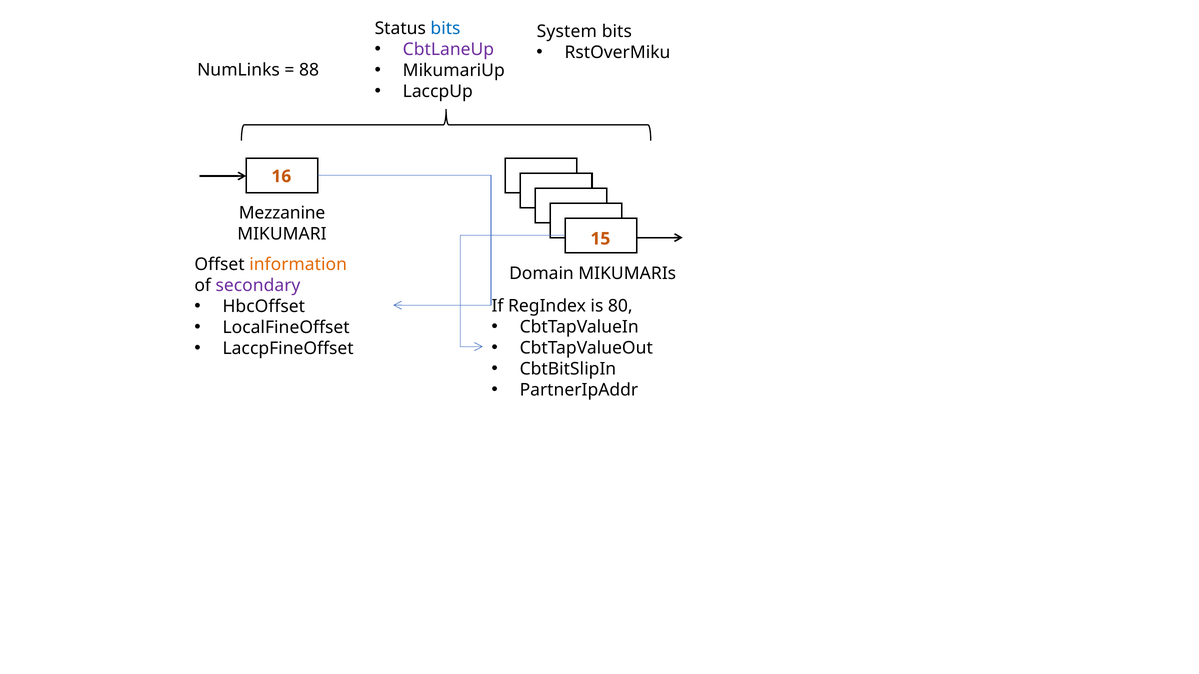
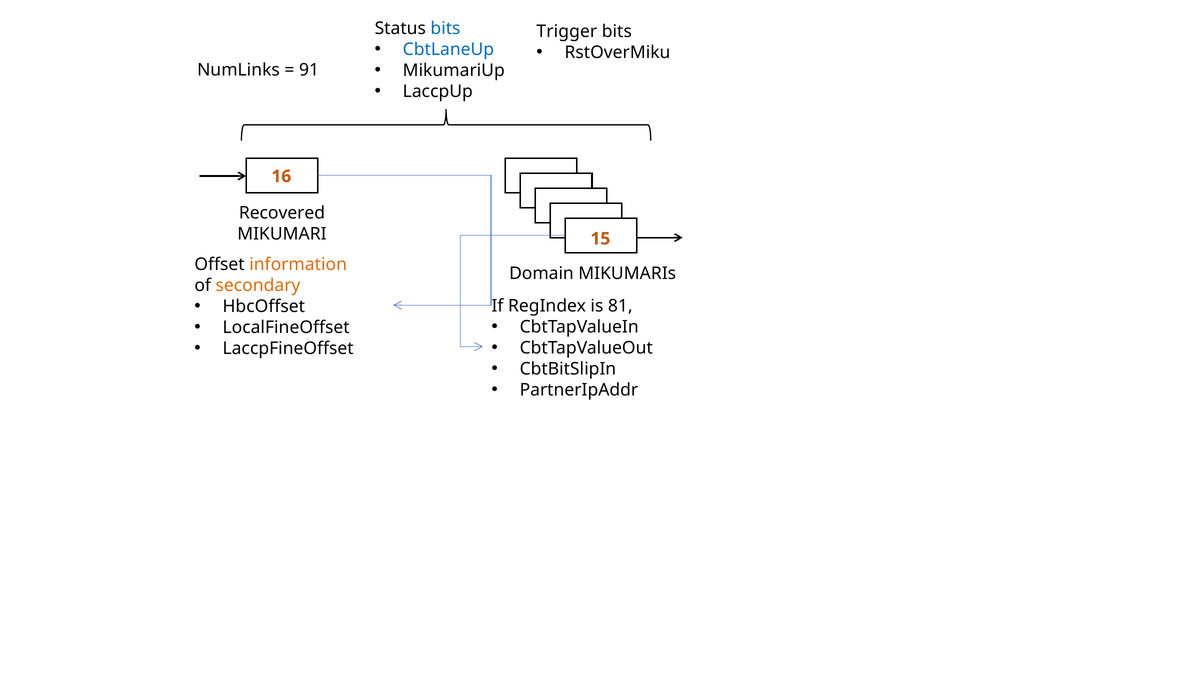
System: System -> Trigger
CbtLaneUp colour: purple -> blue
88: 88 -> 91
Mezzanine: Mezzanine -> Recovered
secondary colour: purple -> orange
80: 80 -> 81
